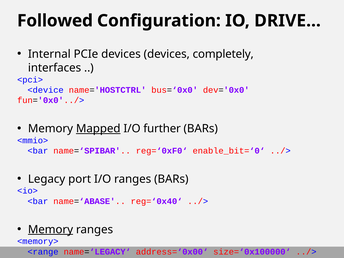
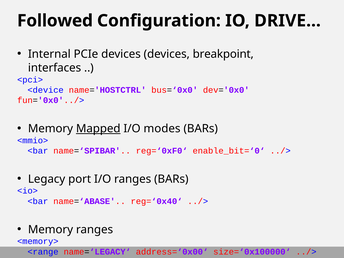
completely: completely -> breakpoint
further: further -> modes
Memory at (50, 230) underline: present -> none
